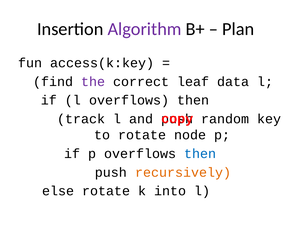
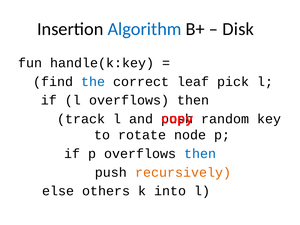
Algorithm colour: purple -> blue
Plan: Plan -> Disk
access(k:key: access(k:key -> handle(k:key
the colour: purple -> blue
data: data -> pick
else rotate: rotate -> others
